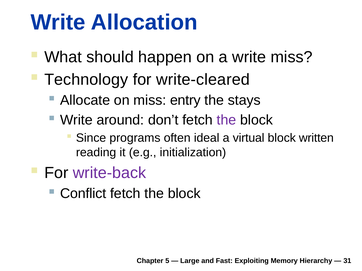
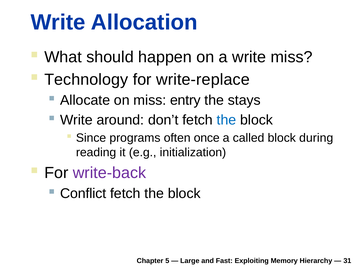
write-cleared: write-cleared -> write-replace
the at (226, 120) colour: purple -> blue
ideal: ideal -> once
virtual: virtual -> called
written: written -> during
